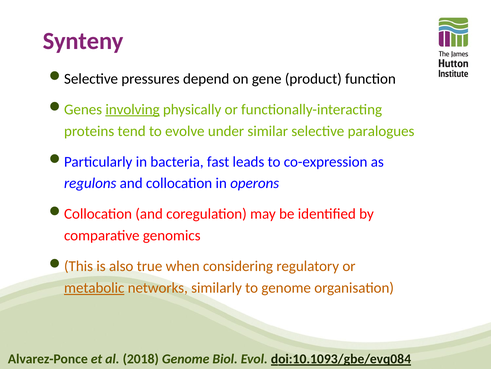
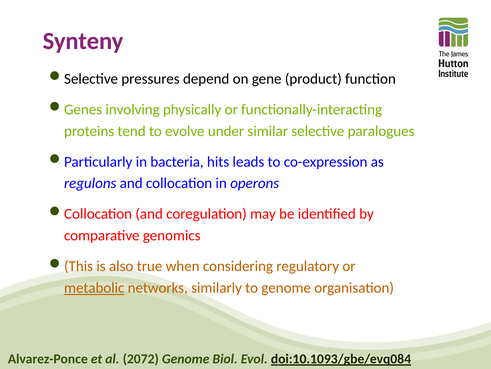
involving underline: present -> none
fast: fast -> hits
2018: 2018 -> 2072
